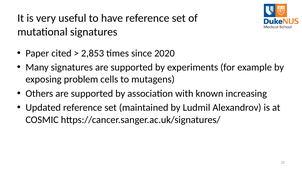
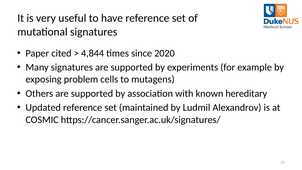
2,853: 2,853 -> 4,844
increasing: increasing -> hereditary
